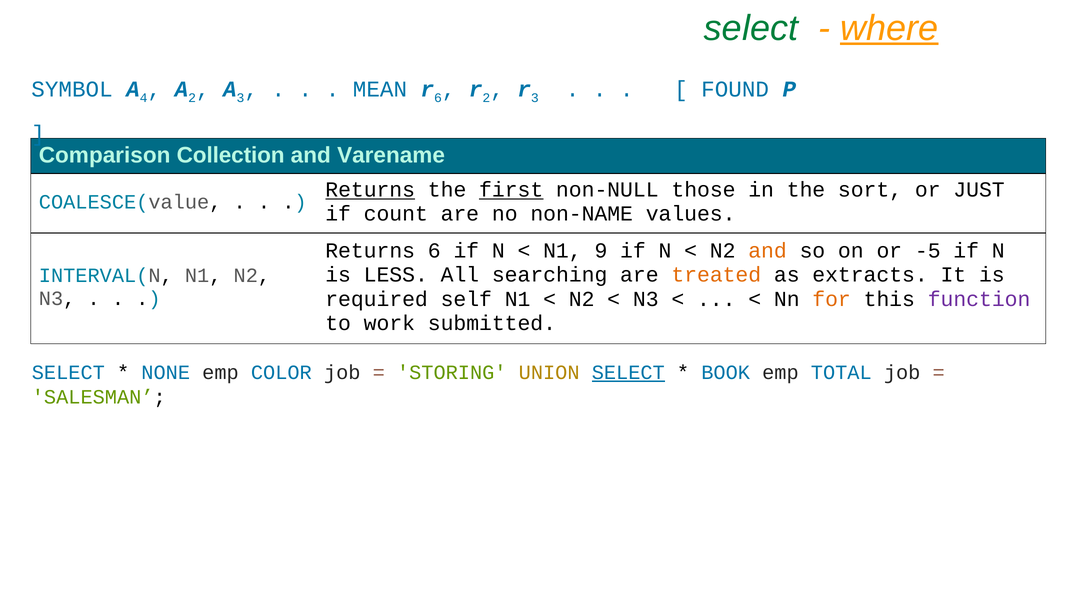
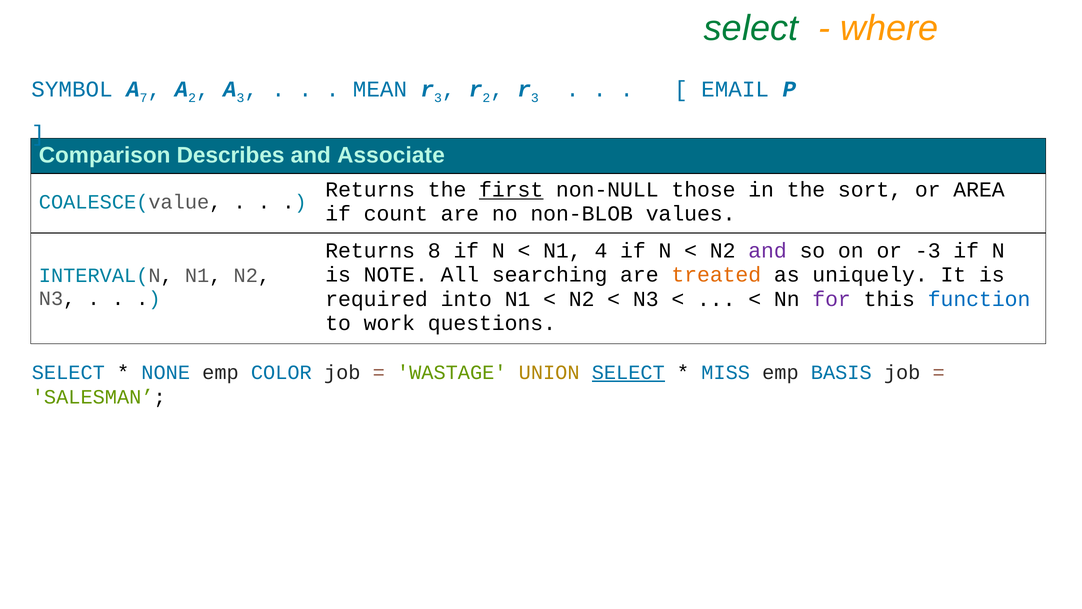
where underline: present -> none
4: 4 -> 7
6 at (438, 98): 6 -> 3
FOUND: FOUND -> EMAIL
Collection: Collection -> Describes
Varename: Varename -> Associate
Returns at (370, 190) underline: present -> none
JUST: JUST -> AREA
non-NAME: non-NAME -> non-BLOB
Returns 6: 6 -> 8
9: 9 -> 4
and at (768, 251) colour: orange -> purple
-5: -5 -> -3
LESS: LESS -> NOTE
extracts: extracts -> uniquely
self: self -> into
for colour: orange -> purple
function colour: purple -> blue
submitted: submitted -> questions
STORING: STORING -> WASTAGE
BOOK: BOOK -> MISS
TOTAL: TOTAL -> BASIS
